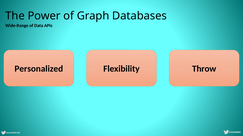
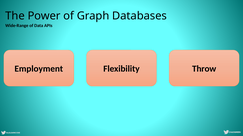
Personalized: Personalized -> Employment
